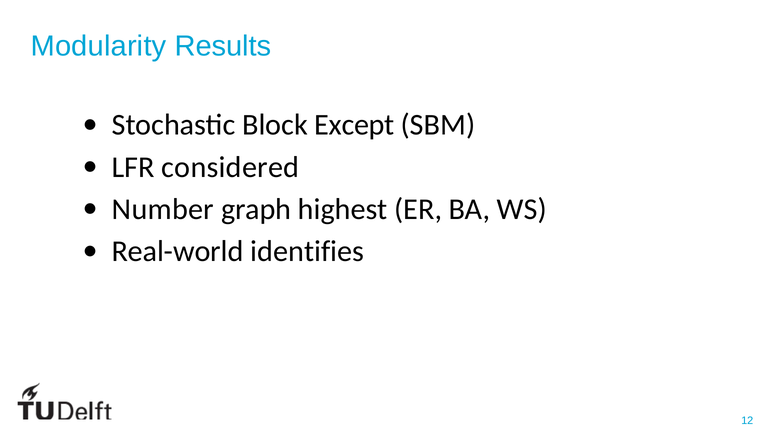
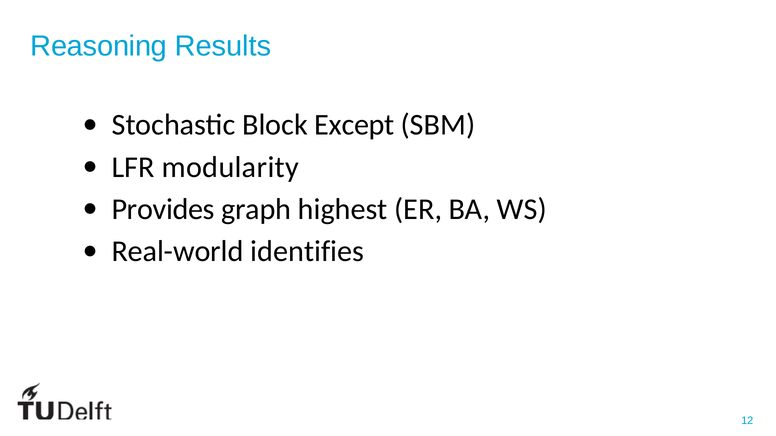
Modularity: Modularity -> Reasoning
considered: considered -> modularity
Number: Number -> Provides
